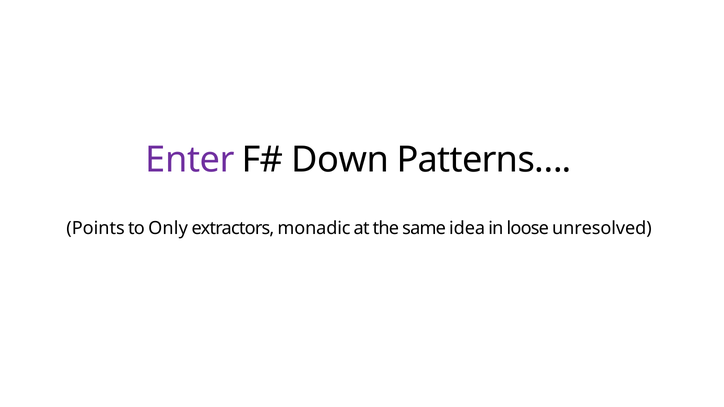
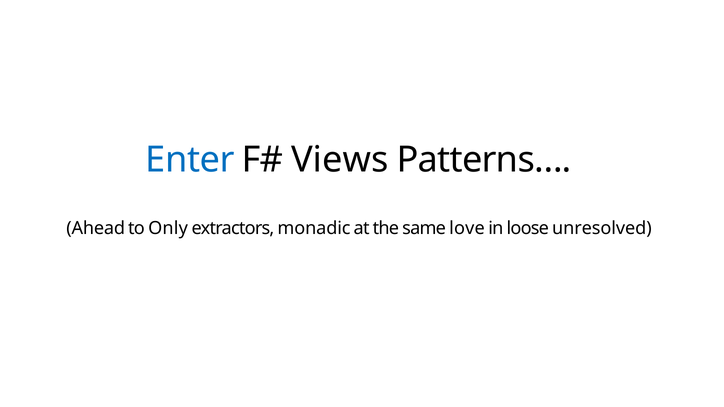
Enter colour: purple -> blue
Down: Down -> Views
Points: Points -> Ahead
idea: idea -> love
